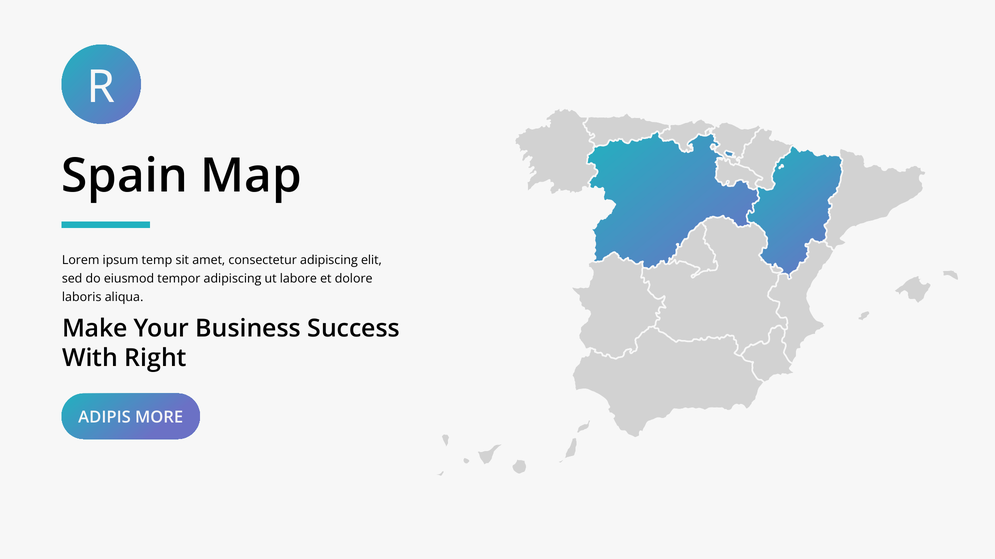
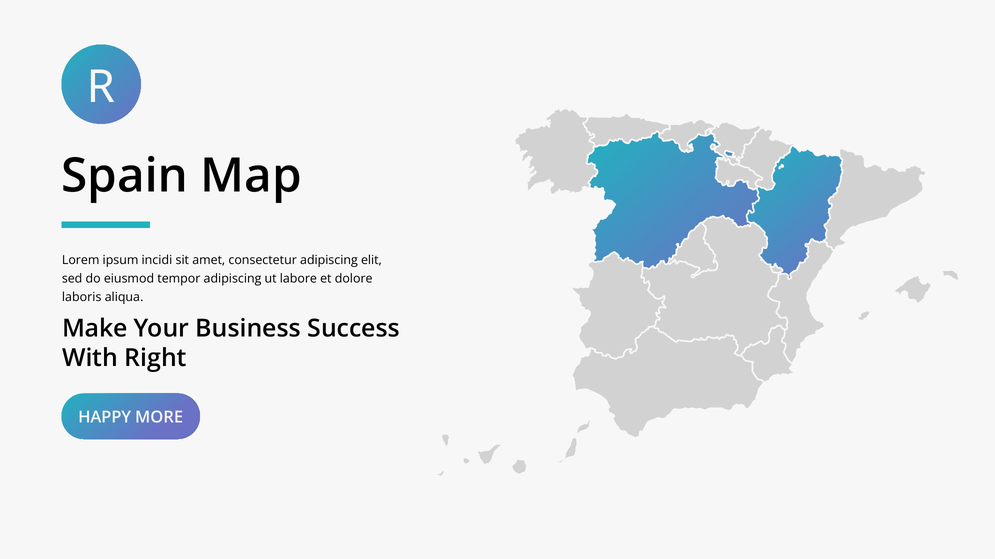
temp: temp -> incidi
ADIPIS: ADIPIS -> HAPPY
